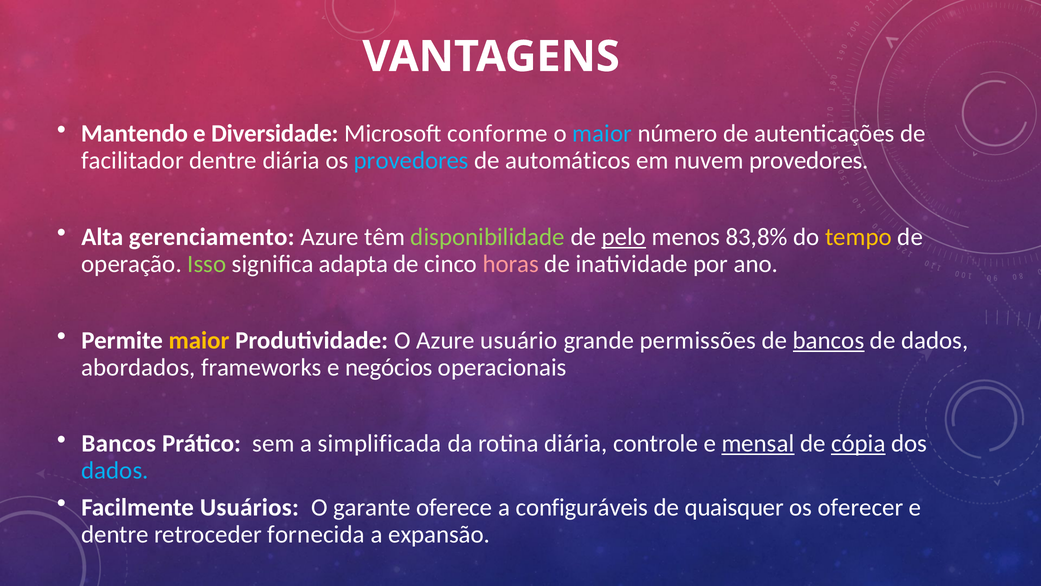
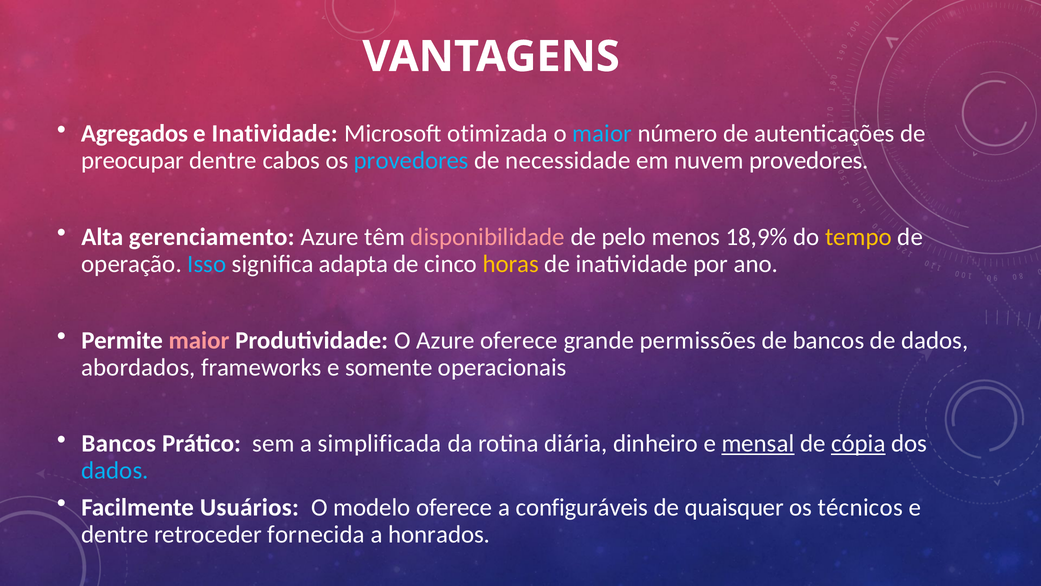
Mantendo: Mantendo -> Agregados
e Diversidade: Diversidade -> Inatividade
conforme: conforme -> otimizada
facilitador: facilitador -> preocupar
dentre diária: diária -> cabos
automáticos: automáticos -> necessidade
disponibilidade colour: light green -> pink
pelo underline: present -> none
83,8%: 83,8% -> 18,9%
Isso colour: light green -> light blue
horas colour: pink -> yellow
maior at (199, 340) colour: yellow -> pink
Azure usuário: usuário -> oferece
bancos at (829, 340) underline: present -> none
negócios: negócios -> somente
controle: controle -> dinheiro
garante: garante -> modelo
oferecer: oferecer -> técnicos
expansão: expansão -> honrados
